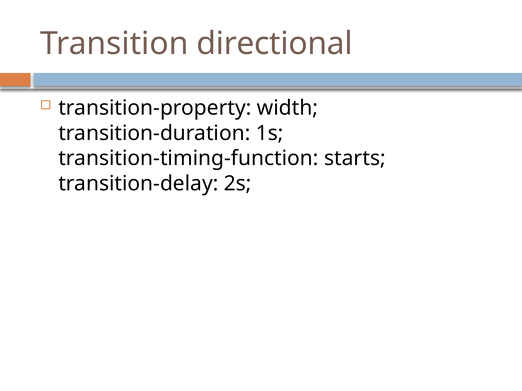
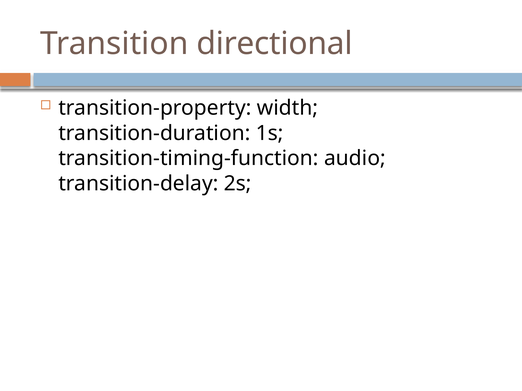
starts: starts -> audio
